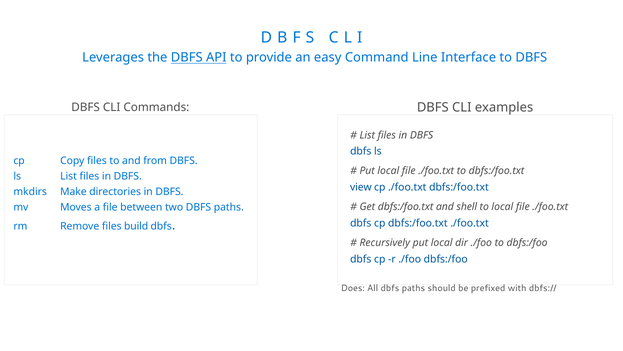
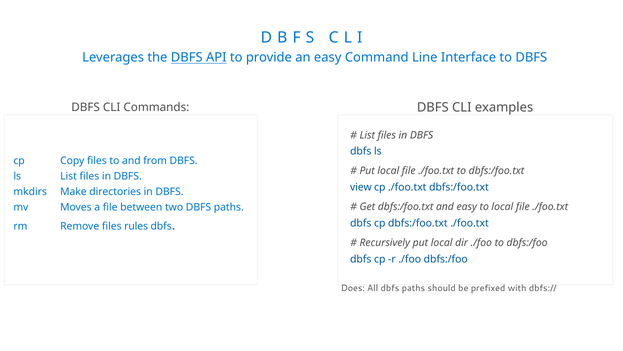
and shell: shell -> easy
build: build -> rules
